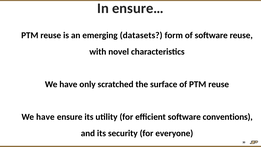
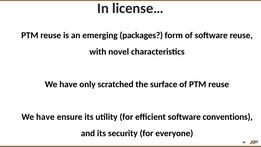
ensure…: ensure… -> license…
datasets: datasets -> packages
